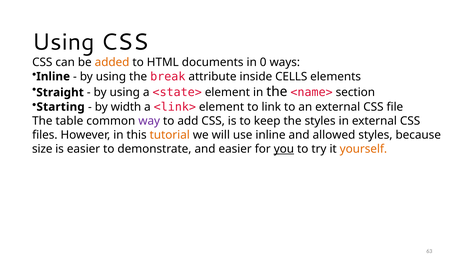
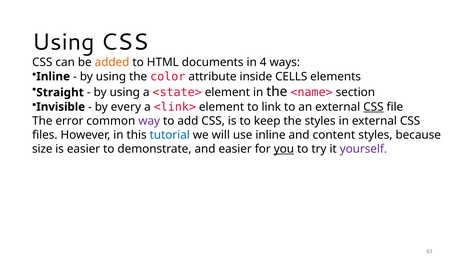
0: 0 -> 4
break: break -> color
Starting: Starting -> Invisible
width: width -> every
CSS at (373, 107) underline: none -> present
table: table -> error
tutorial colour: orange -> blue
allowed: allowed -> content
yourself colour: orange -> purple
